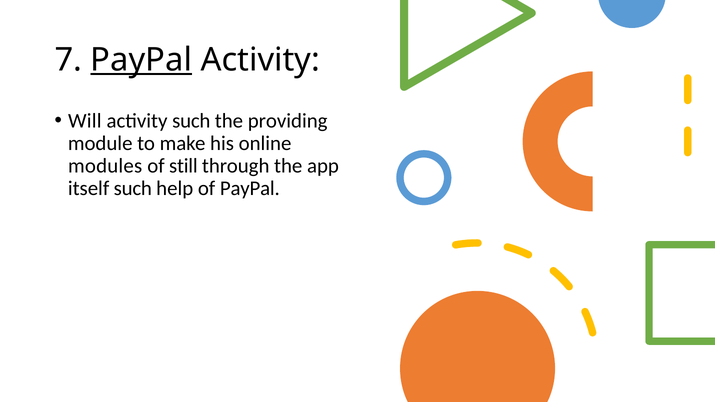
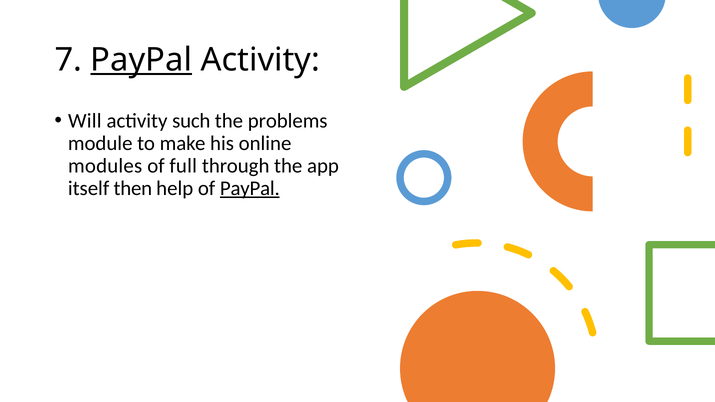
providing: providing -> problems
still: still -> full
itself such: such -> then
PayPal at (250, 188) underline: none -> present
